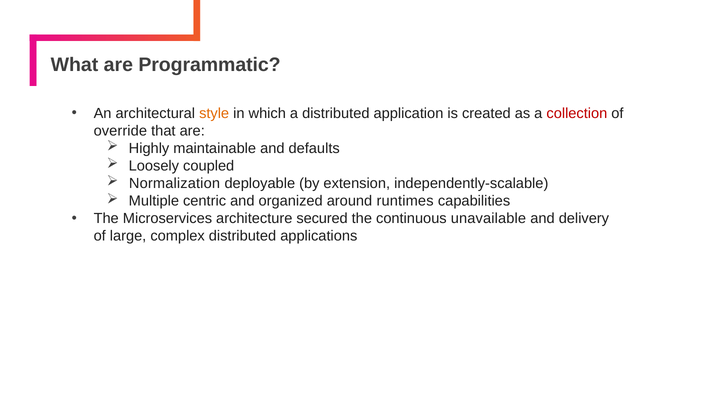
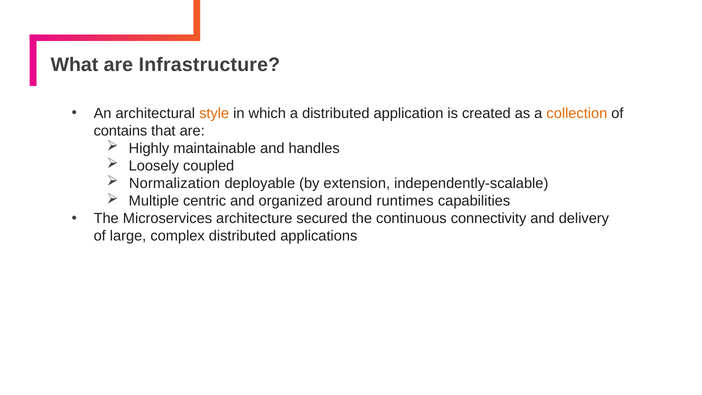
Programmatic: Programmatic -> Infrastructure
collection colour: red -> orange
override: override -> contains
defaults: defaults -> handles
unavailable: unavailable -> connectivity
